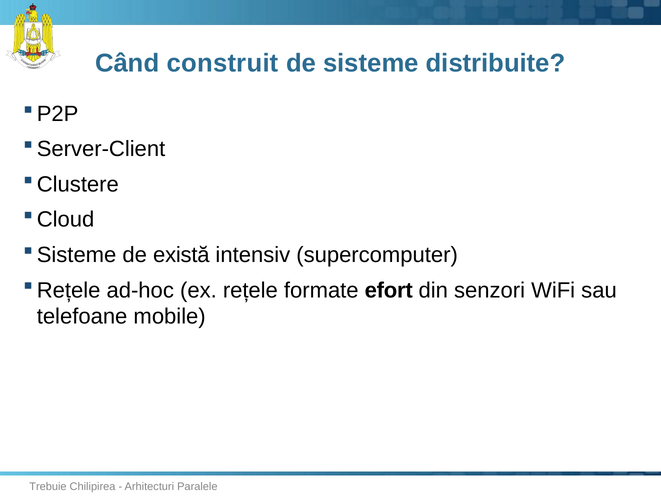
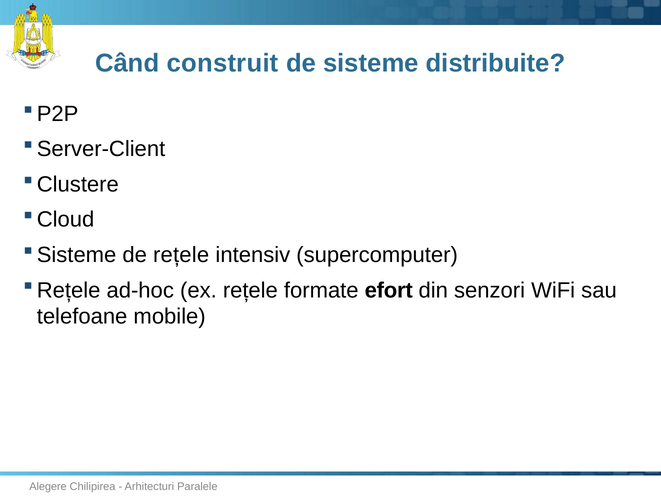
de există: există -> rețele
Trebuie: Trebuie -> Alegere
